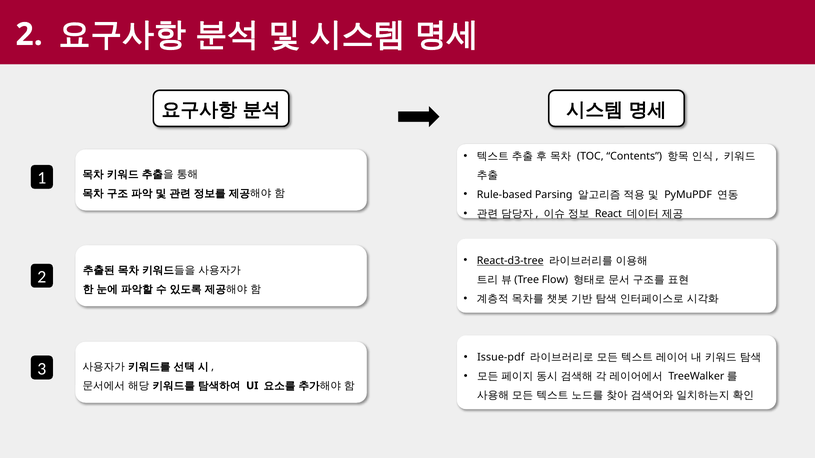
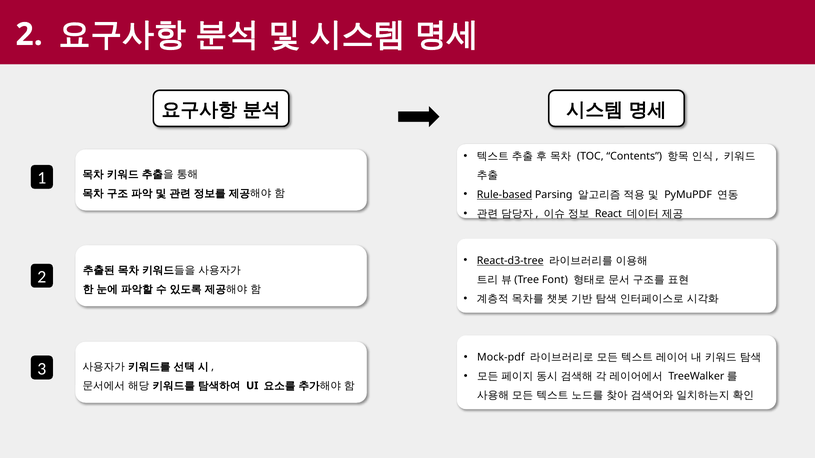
Rule-based underline: none -> present
Flow: Flow -> Font
Issue-pdf: Issue-pdf -> Mock-pdf
